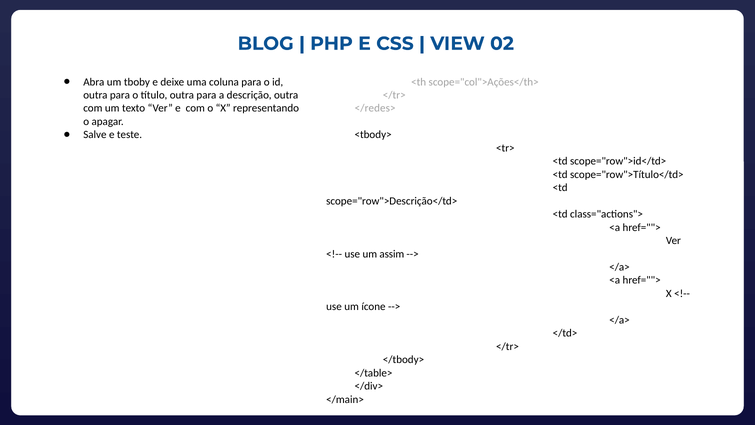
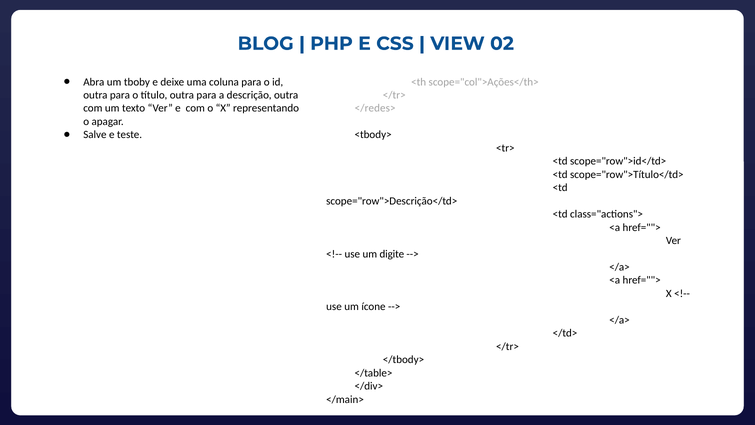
assim: assim -> digite
